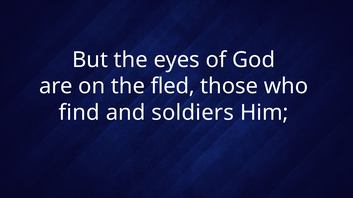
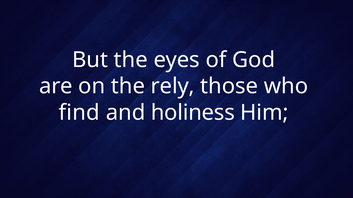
fled: fled -> rely
soldiers: soldiers -> holiness
